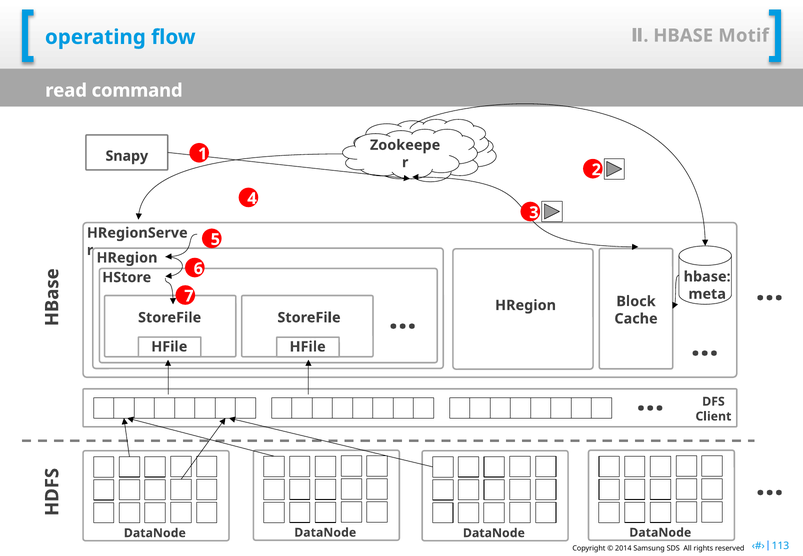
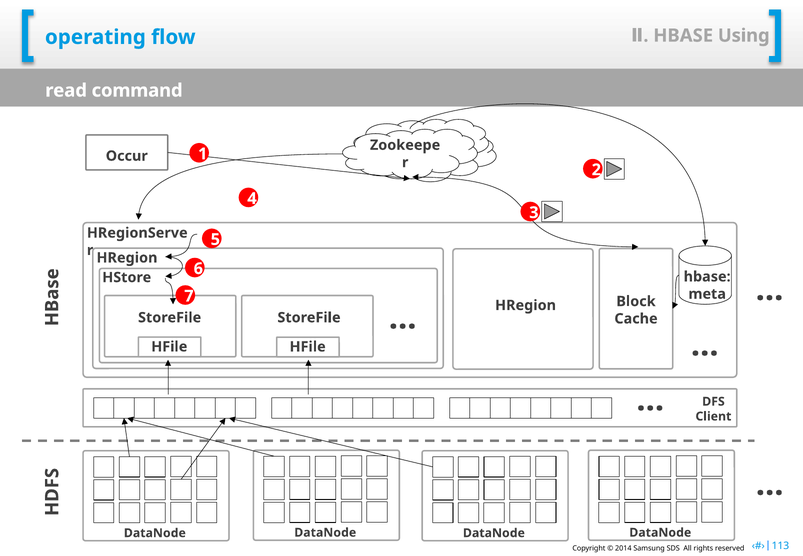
Motif: Motif -> Using
Snapy: Snapy -> Occur
